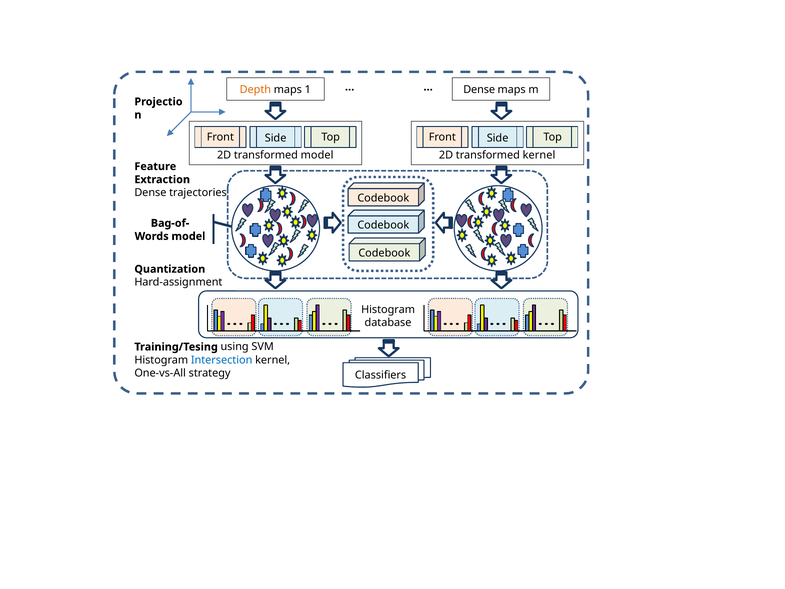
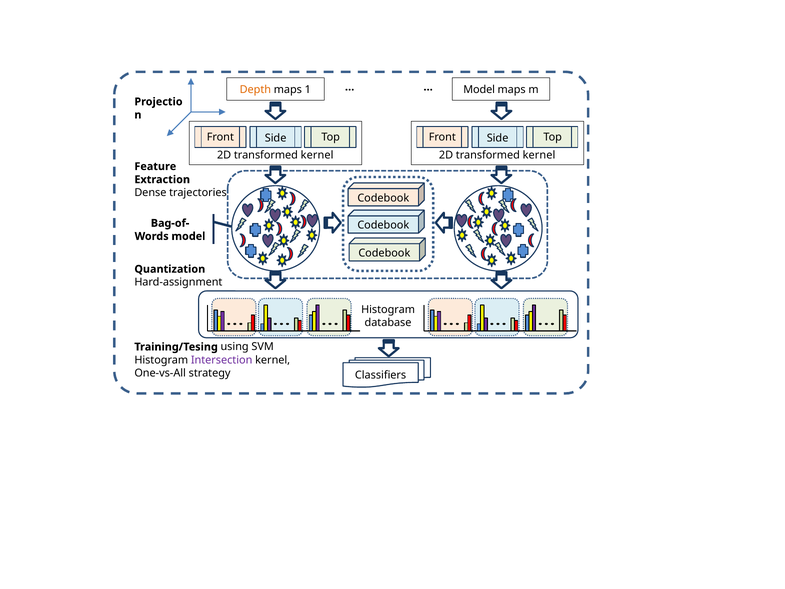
1 Dense: Dense -> Model
model at (317, 155): model -> kernel
Intersection colour: blue -> purple
